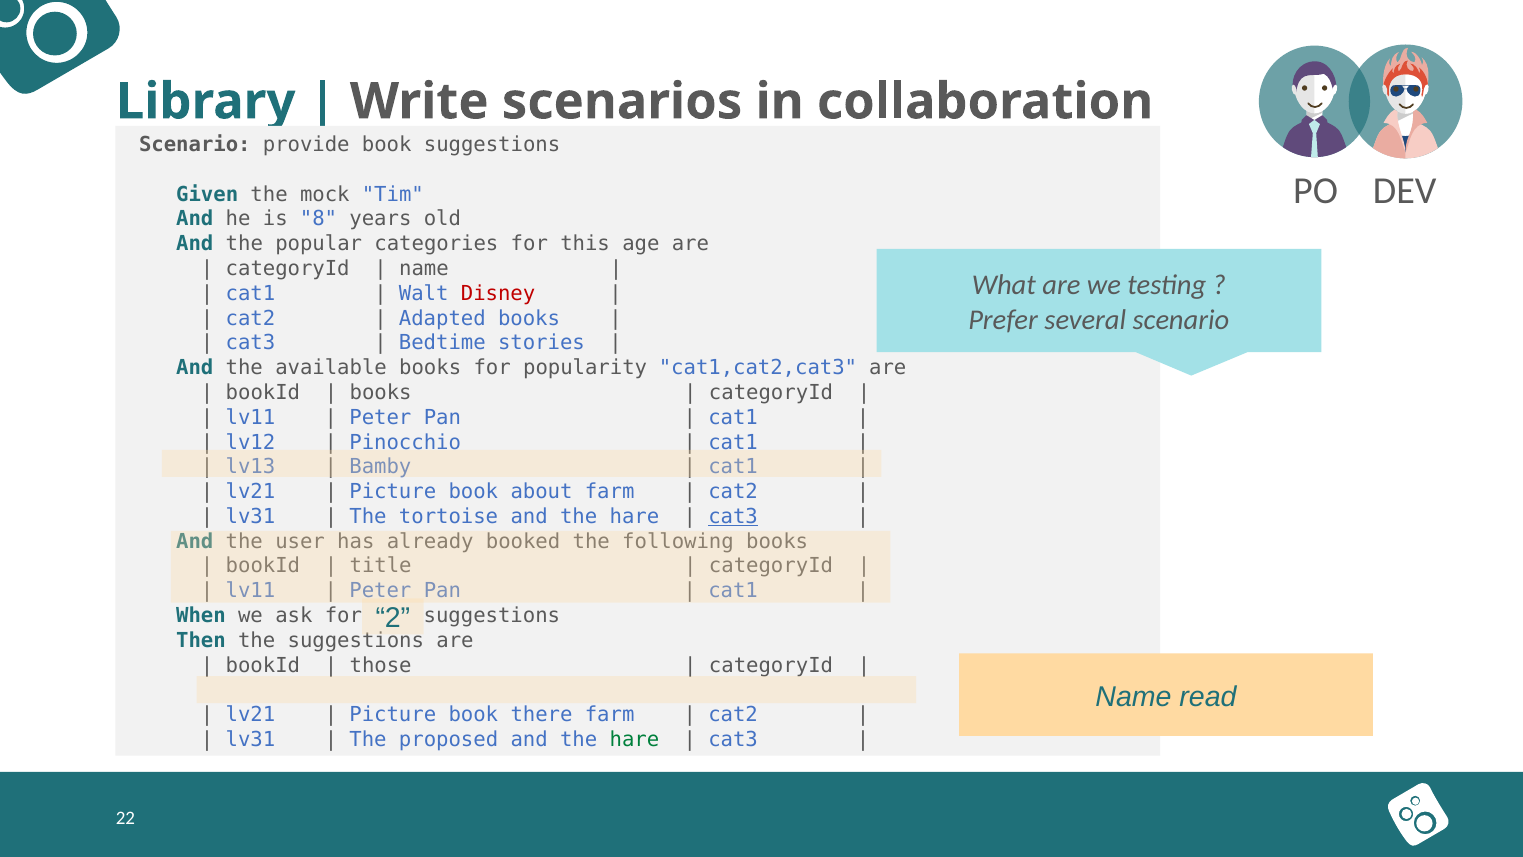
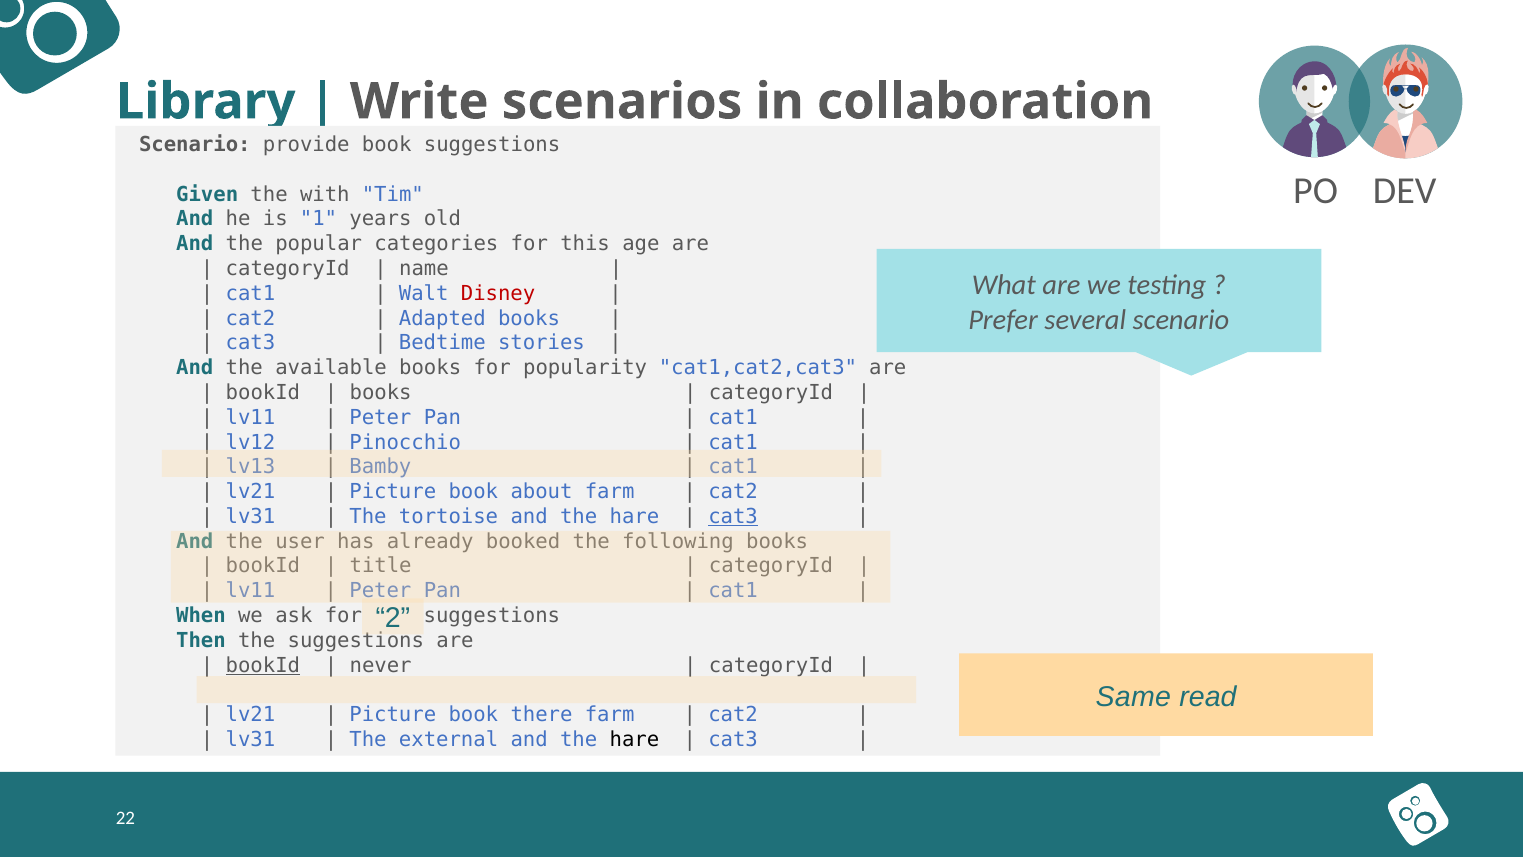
mock: mock -> with
8: 8 -> 1
bookId at (263, 665) underline: none -> present
those: those -> never
Name at (1133, 696): Name -> Same
proposed: proposed -> external
hare at (634, 739) colour: green -> black
